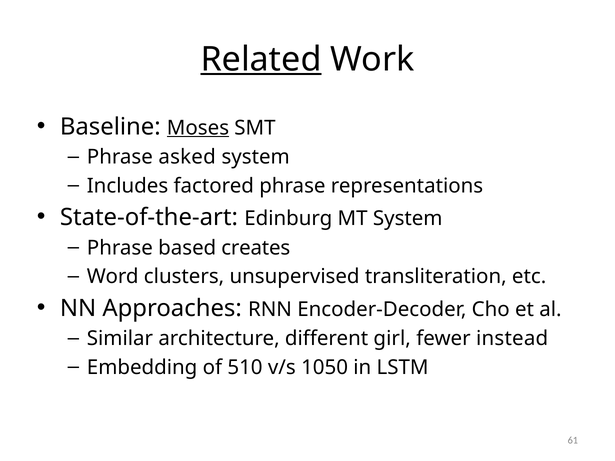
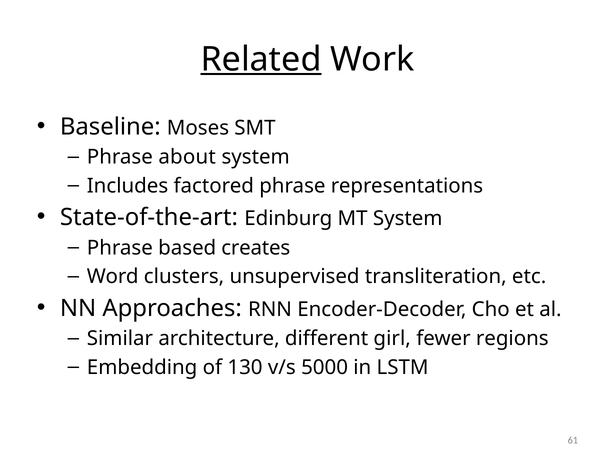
Moses underline: present -> none
asked: asked -> about
instead: instead -> regions
510: 510 -> 130
1050: 1050 -> 5000
